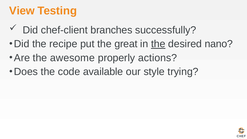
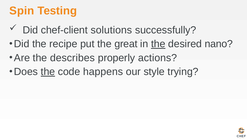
View: View -> Spin
branches: branches -> solutions
awesome: awesome -> describes
the at (48, 72) underline: none -> present
available: available -> happens
